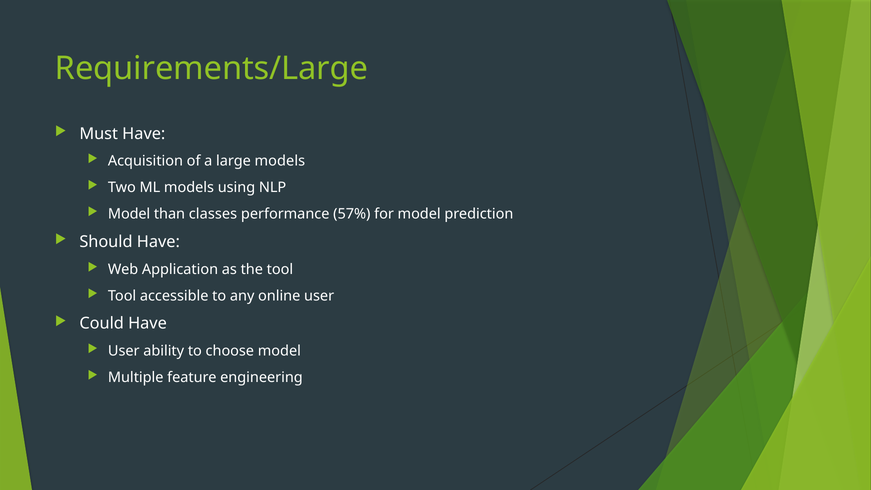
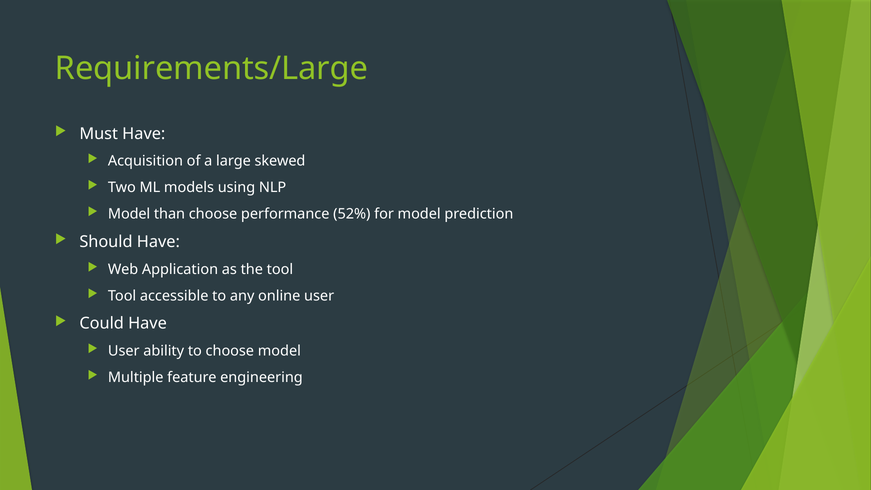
large models: models -> skewed
than classes: classes -> choose
57%: 57% -> 52%
